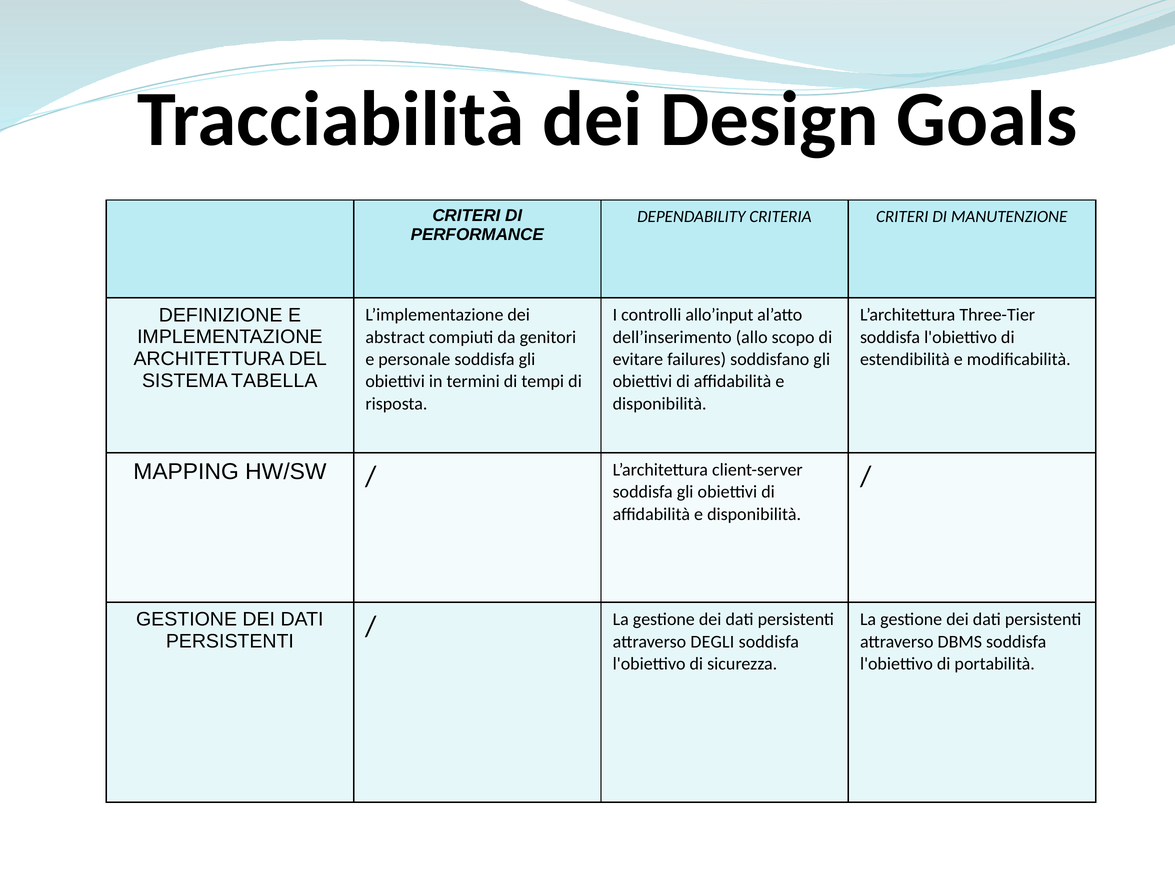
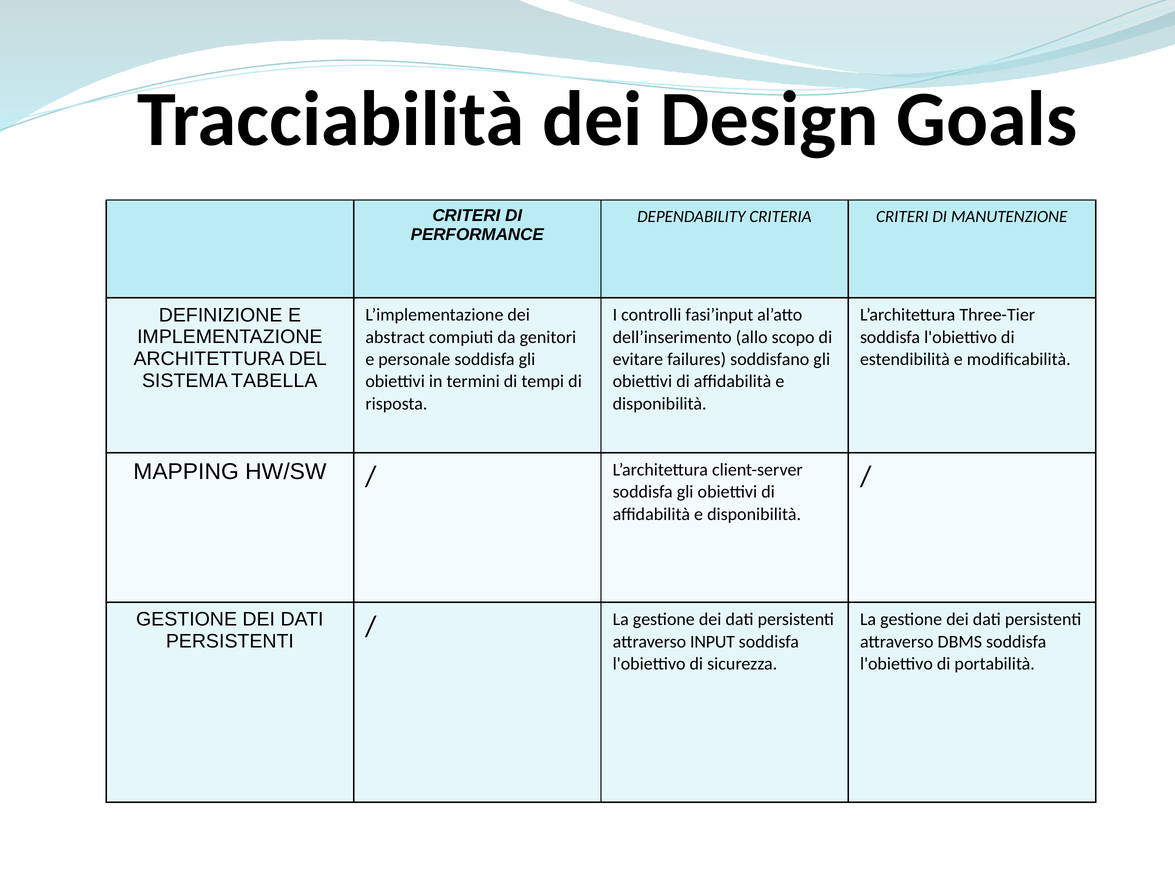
allo’input: allo’input -> fasi’input
DEGLI: DEGLI -> INPUT
